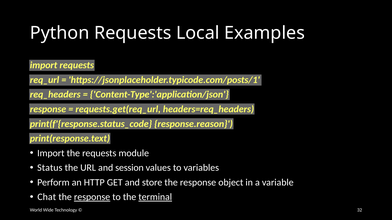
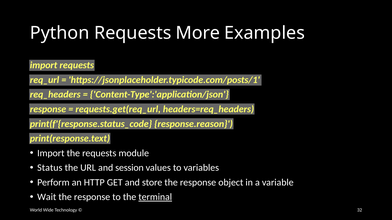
Local: Local -> More
Chat: Chat -> Wait
response at (92, 197) underline: present -> none
